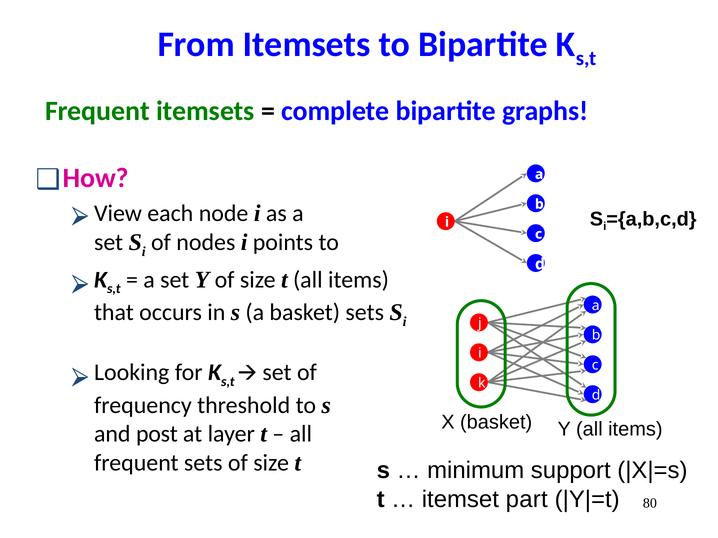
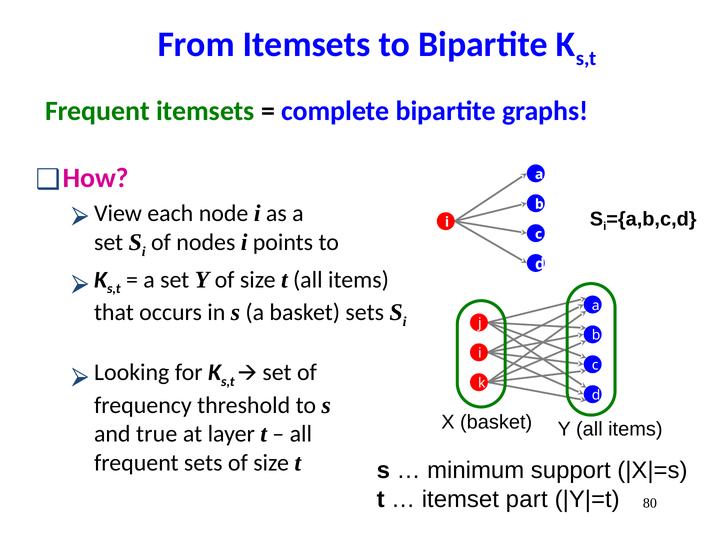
post: post -> true
